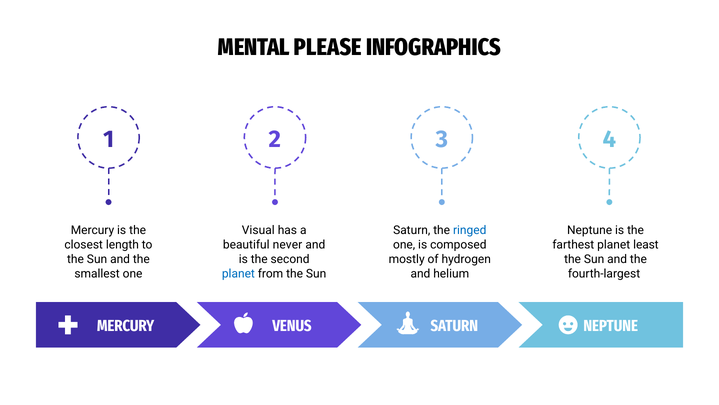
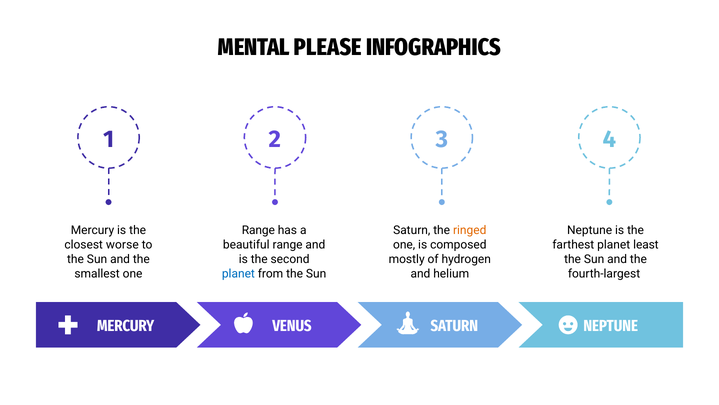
Visual at (258, 230): Visual -> Range
ringed colour: blue -> orange
length: length -> worse
beautiful never: never -> range
